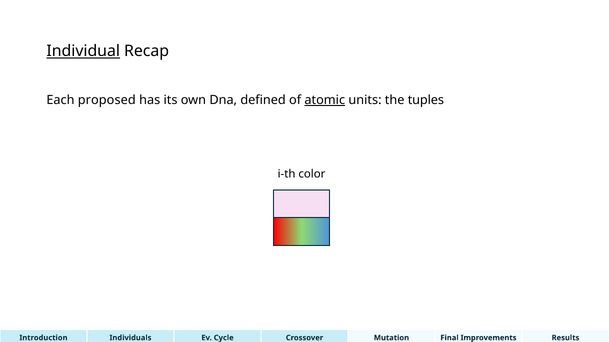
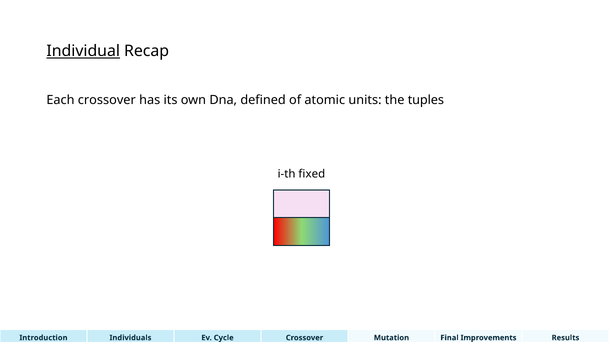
Each proposed: proposed -> crossover
atomic underline: present -> none
color: color -> fixed
